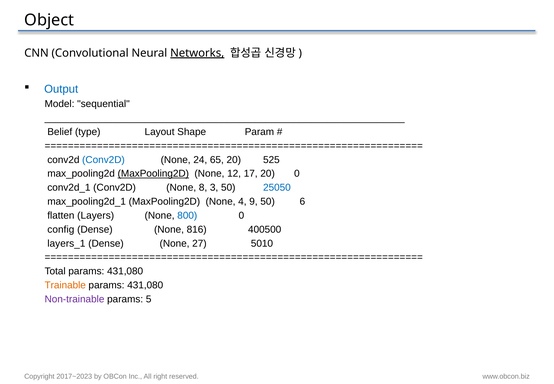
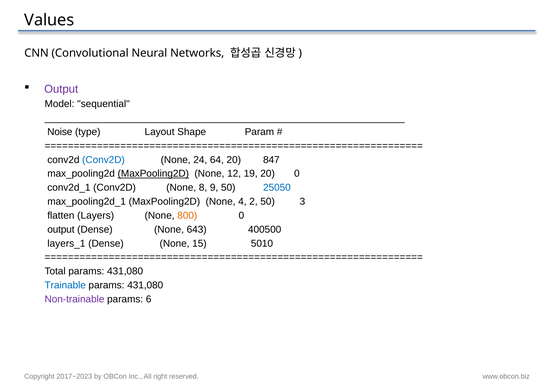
Object: Object -> Values
Networks underline: present -> none
Output at (61, 89) colour: blue -> purple
Belief: Belief -> Noise
65: 65 -> 64
525: 525 -> 847
17: 17 -> 19
3: 3 -> 9
9: 9 -> 2
6: 6 -> 3
800 colour: blue -> orange
config at (61, 229): config -> output
816: 816 -> 643
27: 27 -> 15
Trainable colour: orange -> blue
5: 5 -> 6
